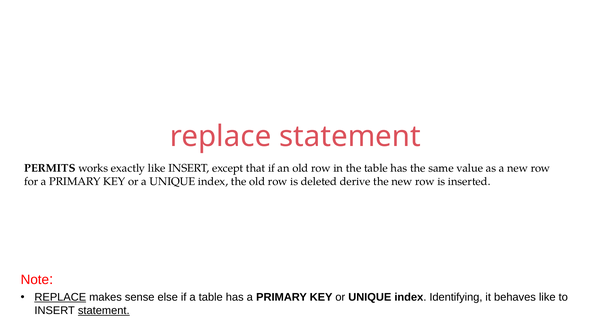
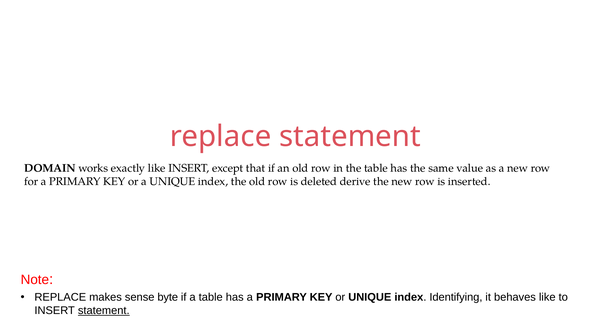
PERMITS: PERMITS -> DOMAIN
REPLACE at (60, 298) underline: present -> none
else: else -> byte
